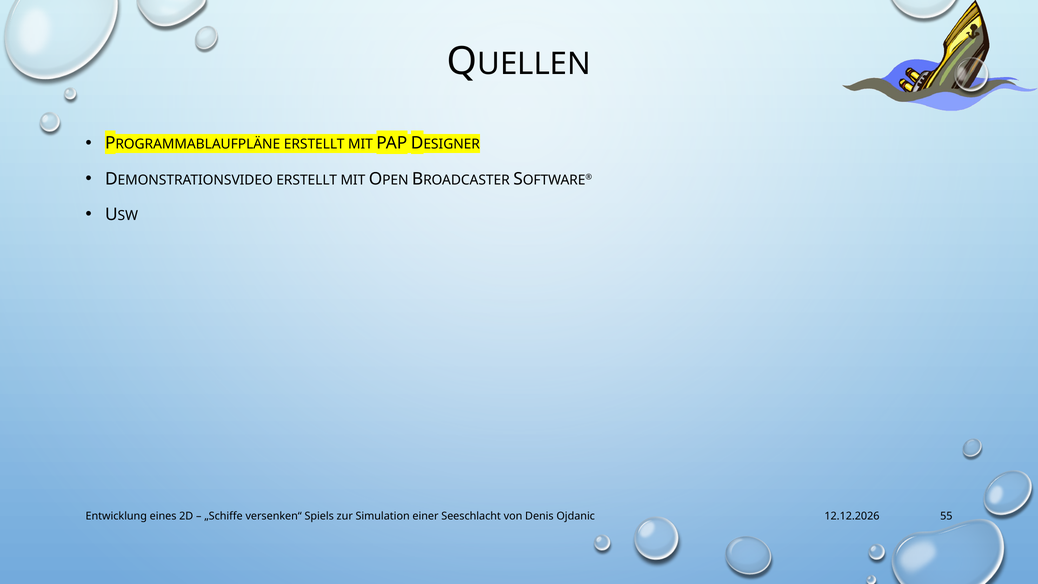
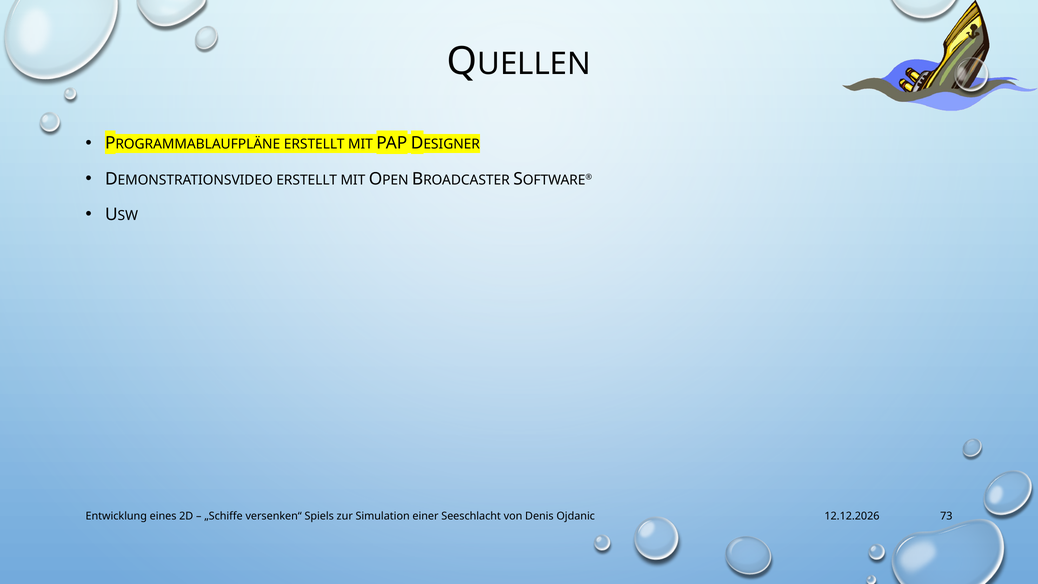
55: 55 -> 73
